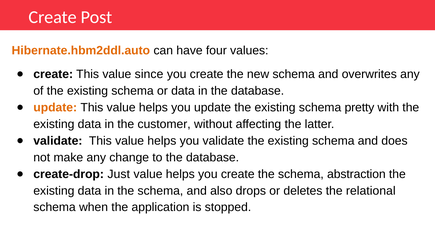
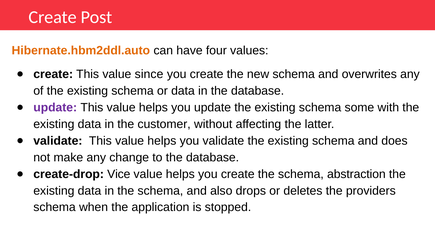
update at (55, 108) colour: orange -> purple
pretty: pretty -> some
Just: Just -> Vice
relational: relational -> providers
